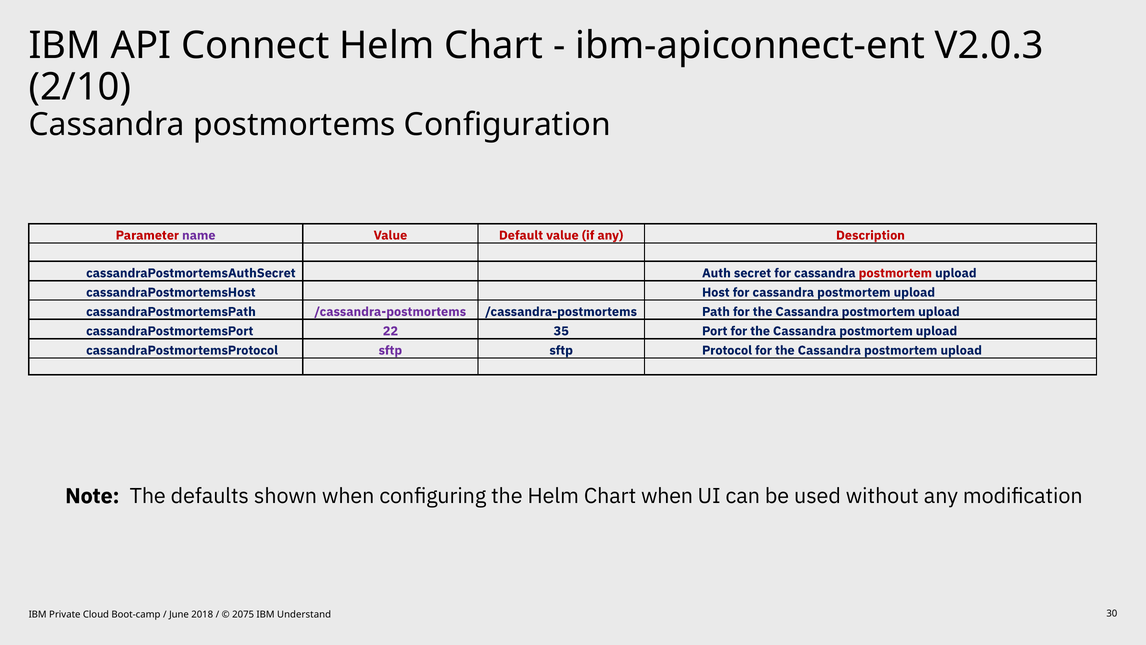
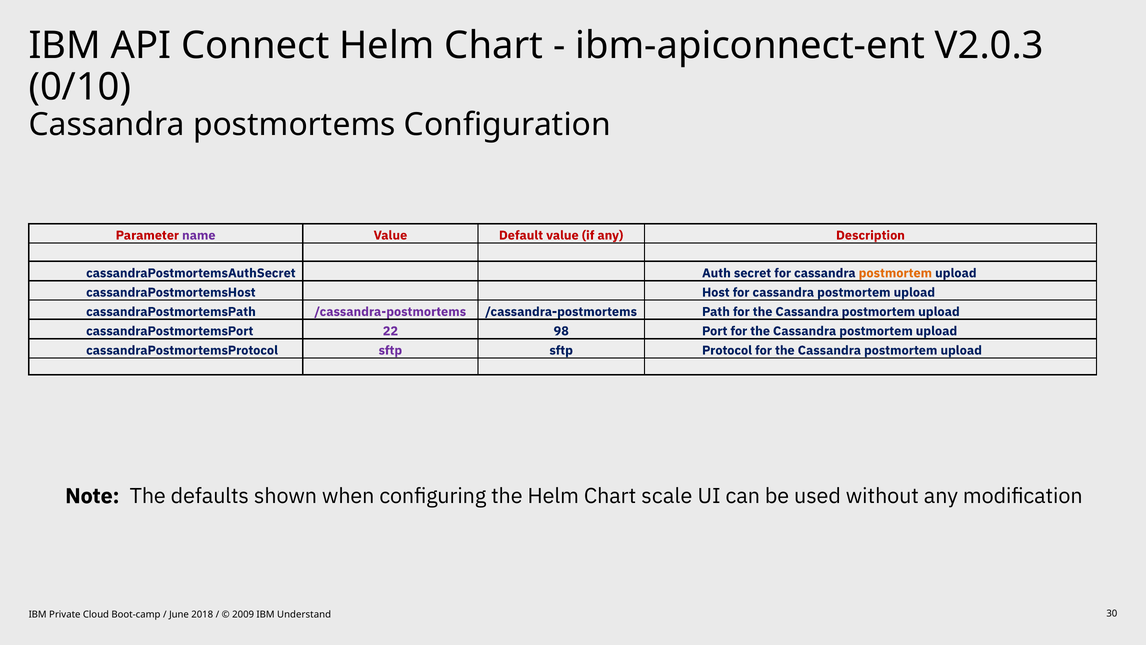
2/10: 2/10 -> 0/10
postmortem at (895, 273) colour: red -> orange
35: 35 -> 98
Chart when: when -> scale
2075: 2075 -> 2009
